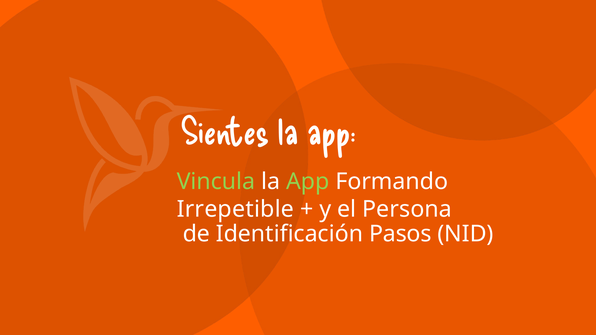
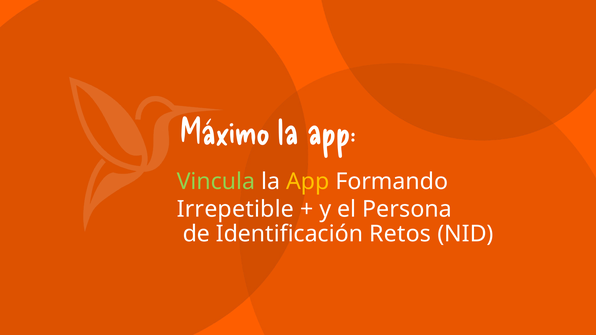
Sientes: Sientes -> Máximo
App at (308, 182) colour: light green -> yellow
Pasos: Pasos -> Retos
